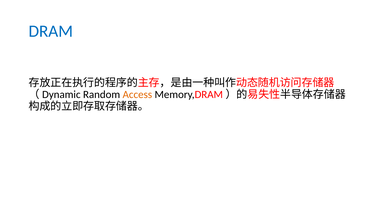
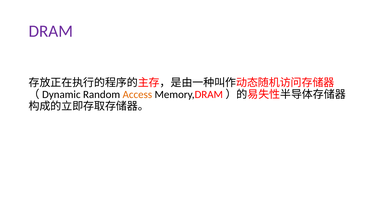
DRAM colour: blue -> purple
